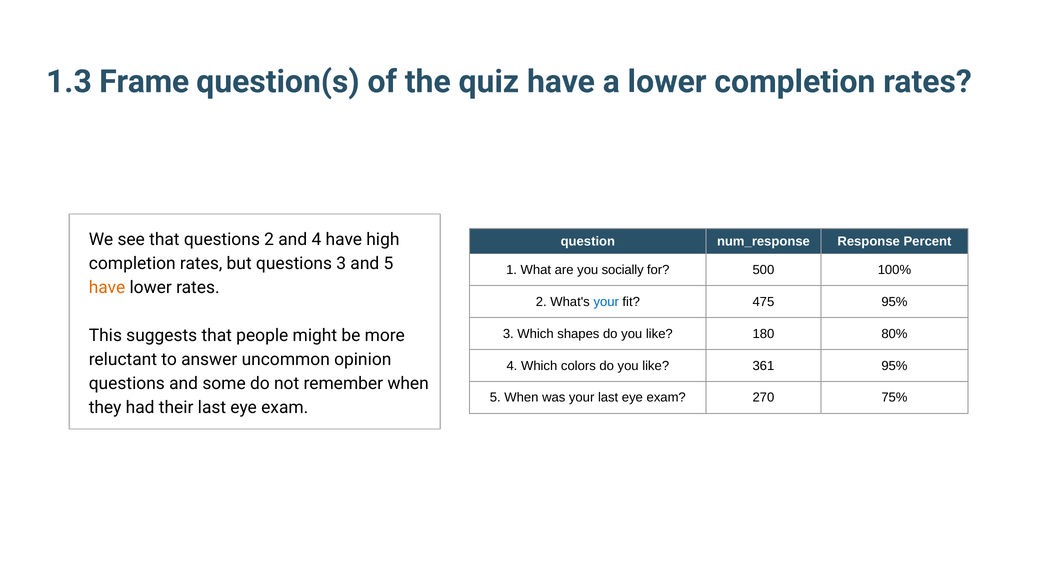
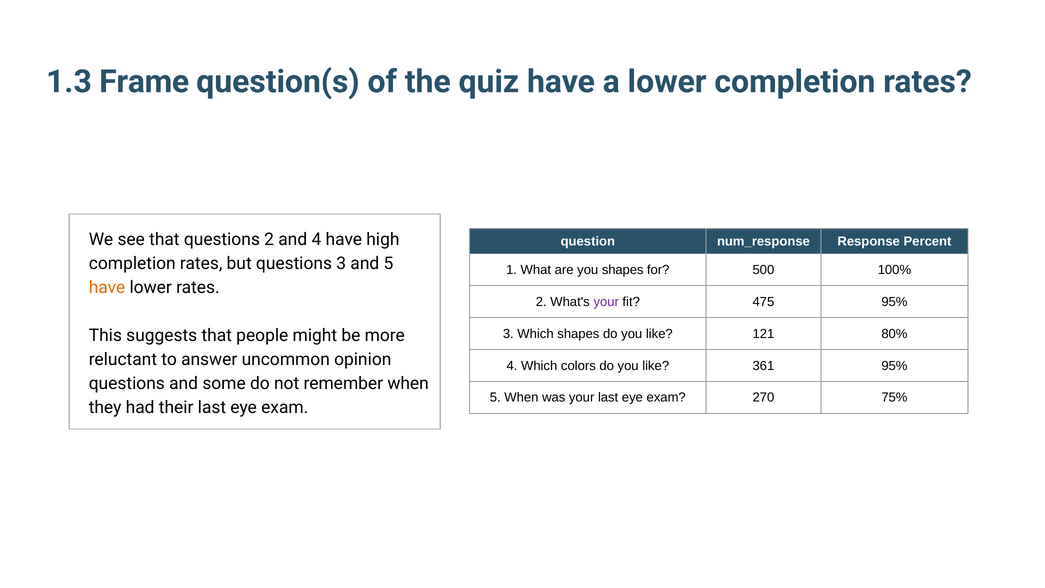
you socially: socially -> shapes
your at (606, 302) colour: blue -> purple
180: 180 -> 121
